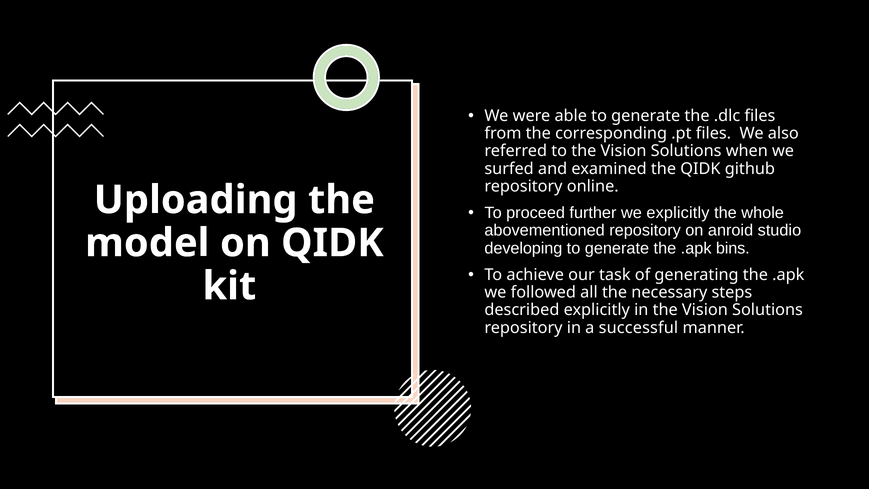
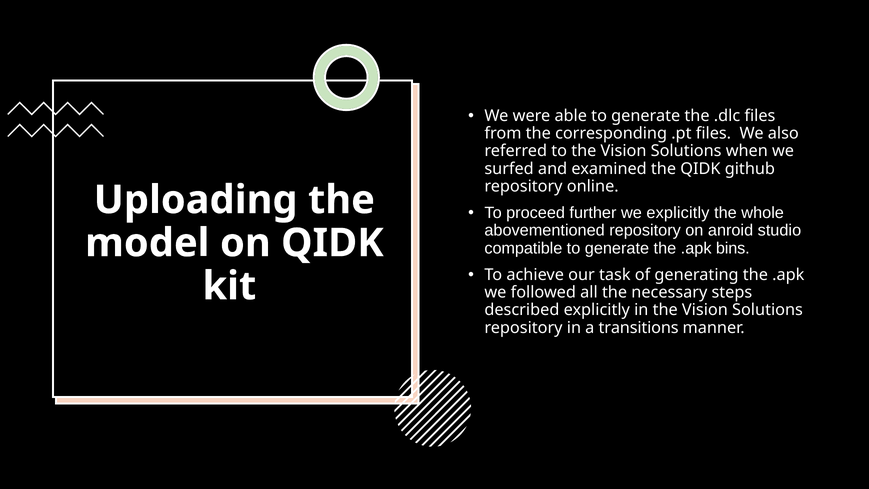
developing: developing -> compatible
successful: successful -> transitions
